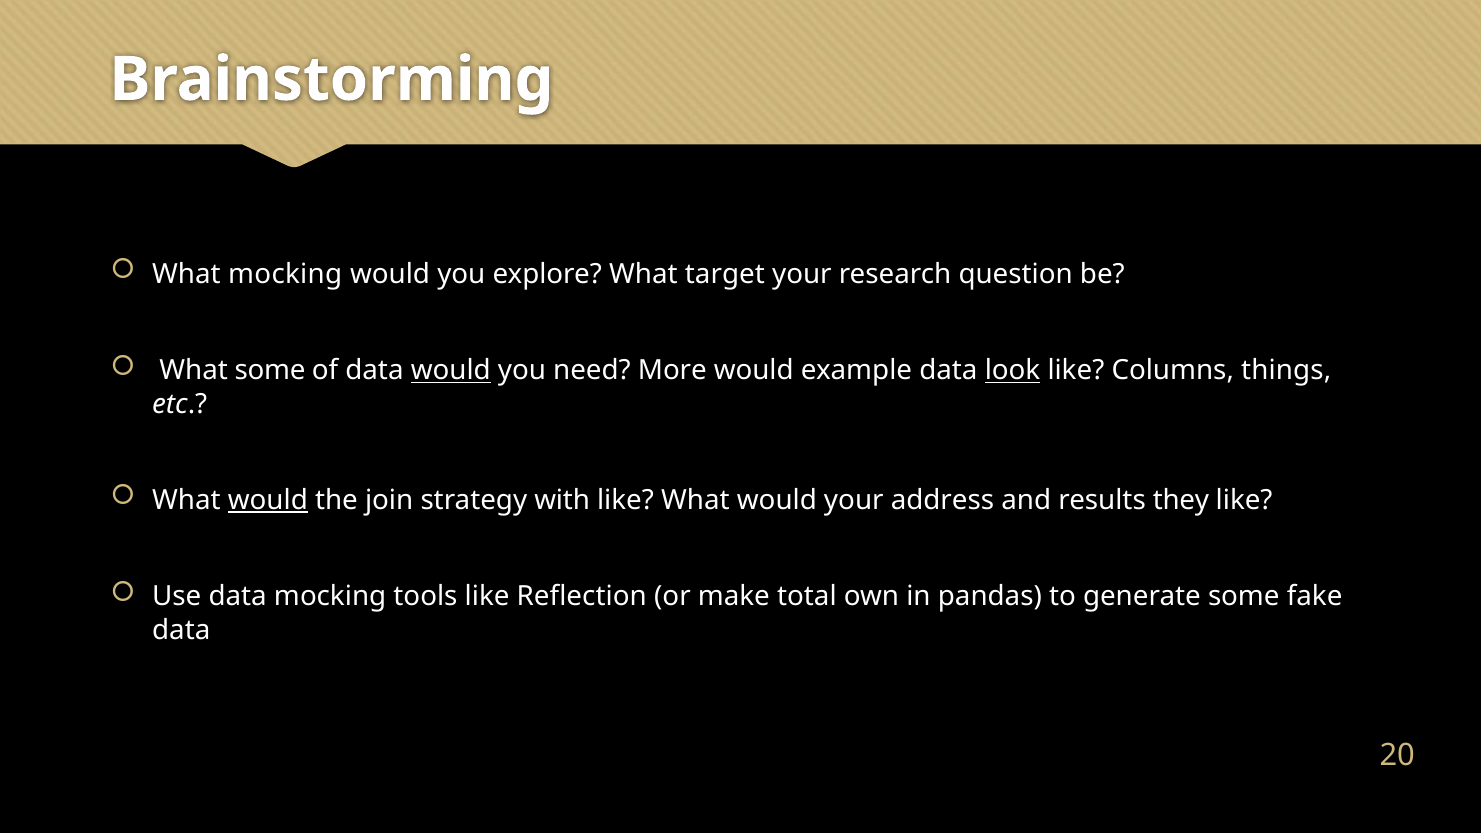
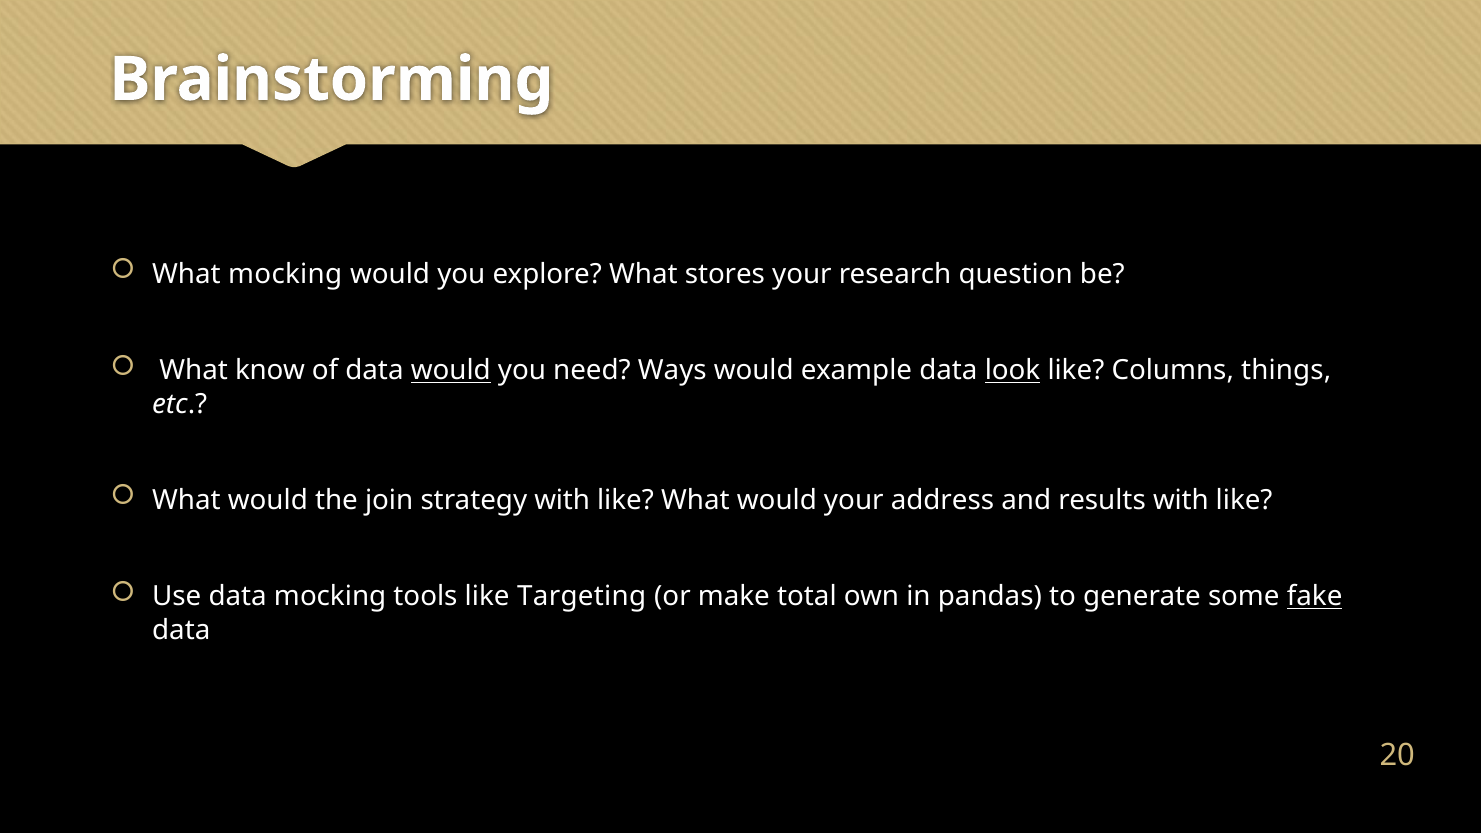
target: target -> stores
What some: some -> know
More: More -> Ways
would at (268, 500) underline: present -> none
results they: they -> with
Reflection: Reflection -> Targeting
fake underline: none -> present
